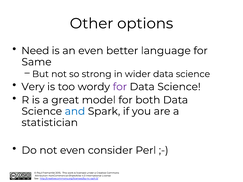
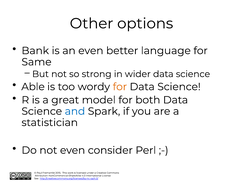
Need: Need -> Bank
Very: Very -> Able
for at (120, 87) colour: purple -> orange
